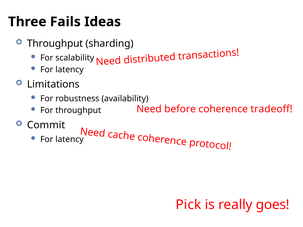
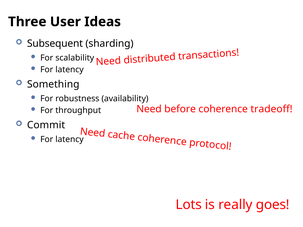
Fails: Fails -> User
Throughput at (55, 44): Throughput -> Subsequent
Limitations: Limitations -> Something
Pick: Pick -> Lots
